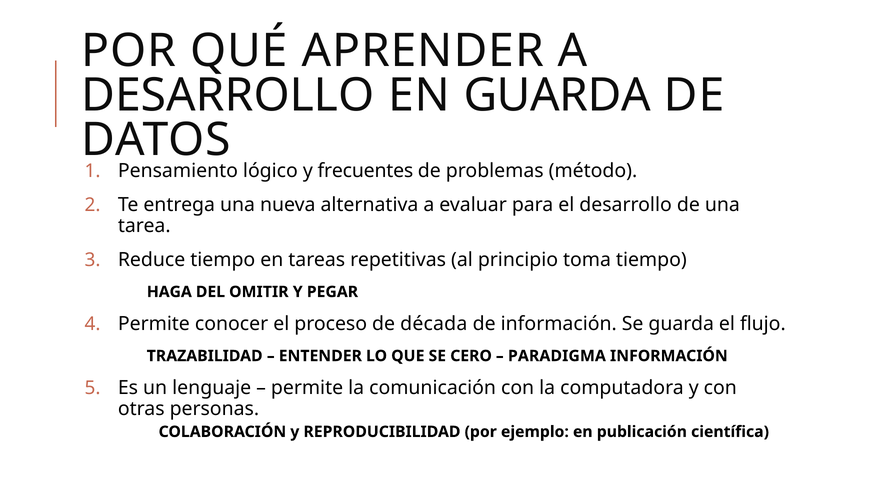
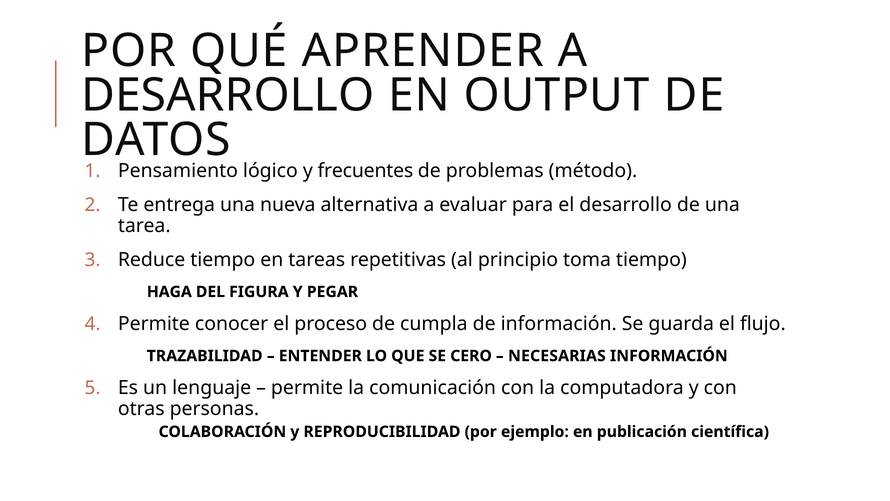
EN GUARDA: GUARDA -> OUTPUT
OMITIR: OMITIR -> FIGURA
década: década -> cumpla
PARADIGMA: PARADIGMA -> NECESARIAS
